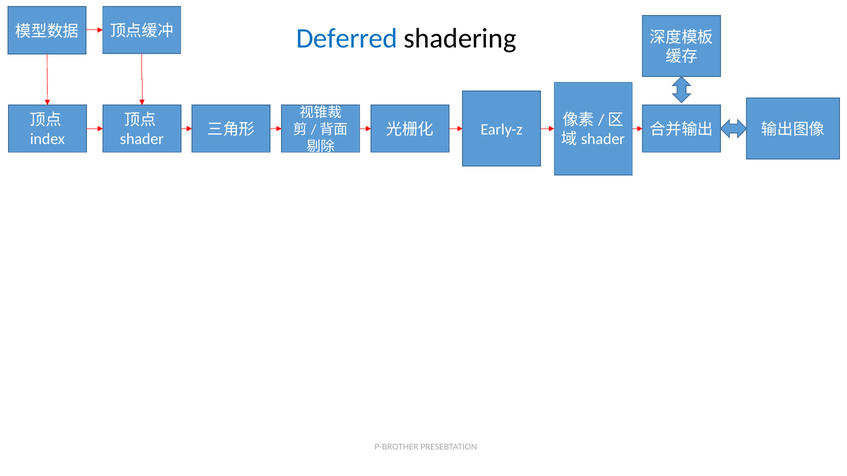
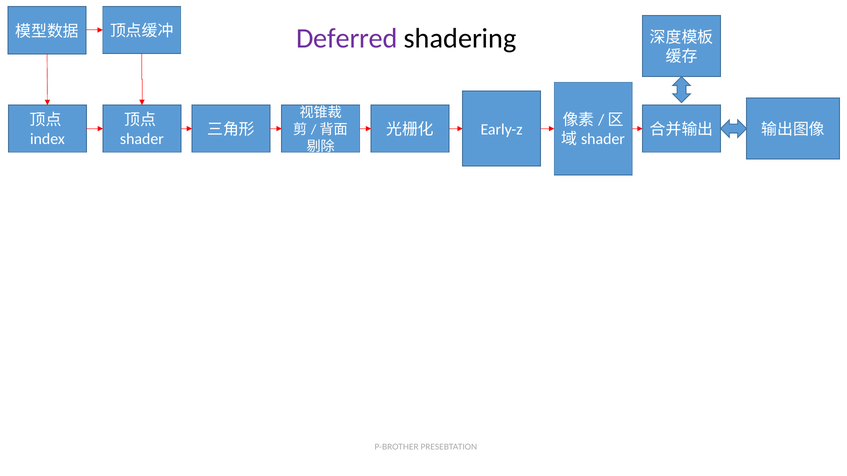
Deferred colour: blue -> purple
